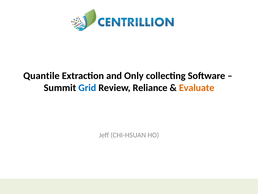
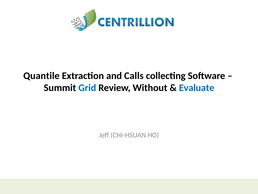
Only: Only -> Calls
Reliance: Reliance -> Without
Evaluate colour: orange -> blue
